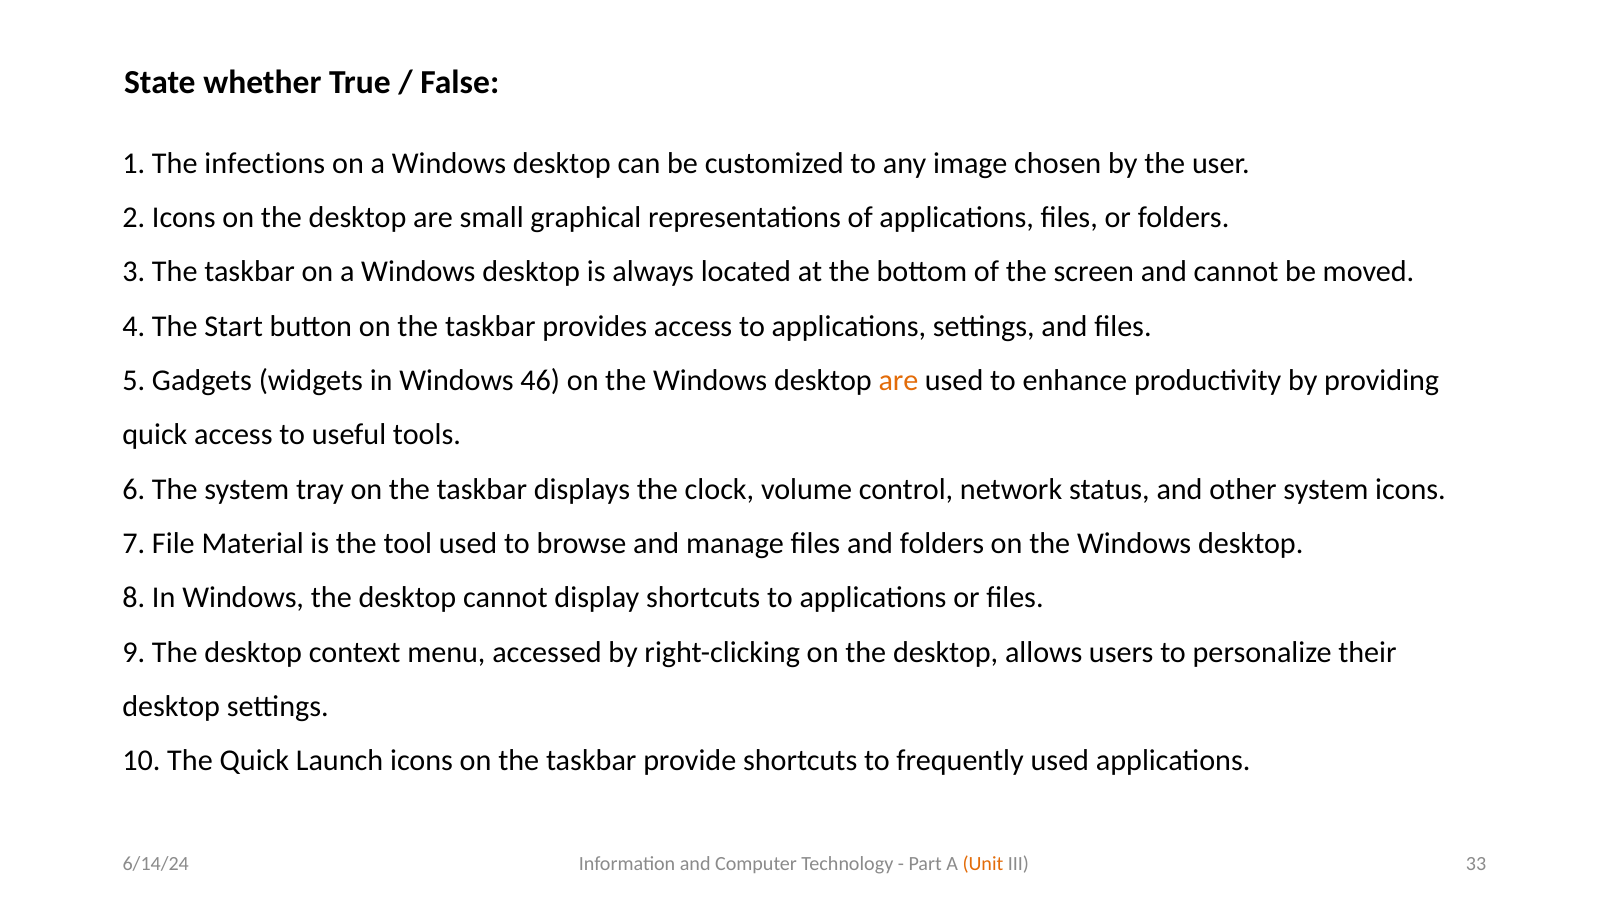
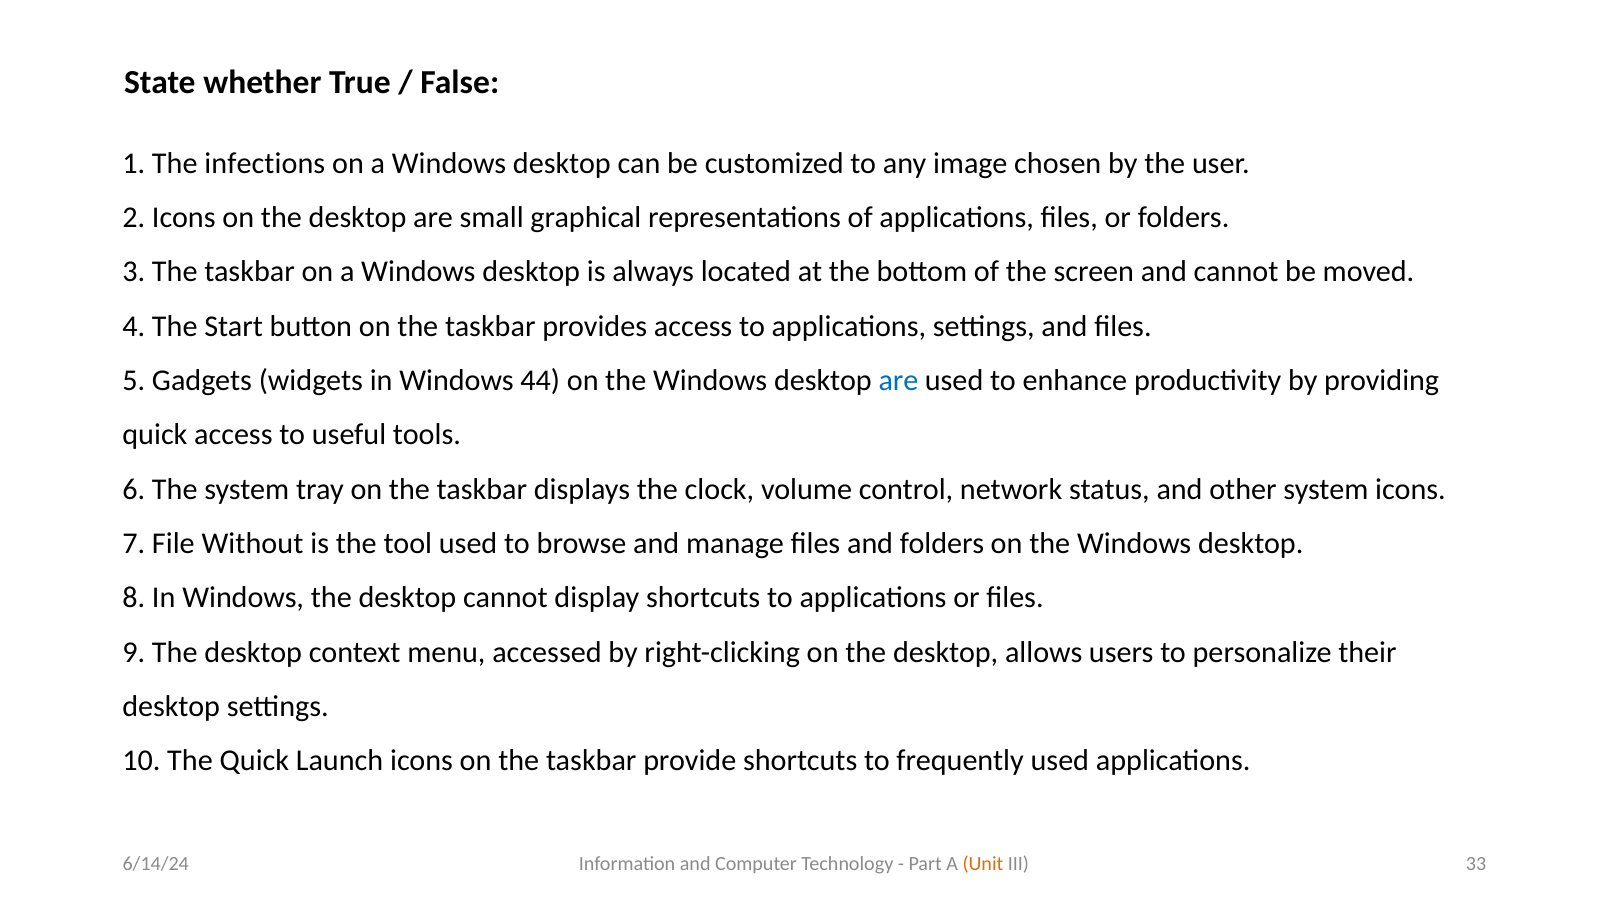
46: 46 -> 44
are at (898, 381) colour: orange -> blue
Material: Material -> Without
